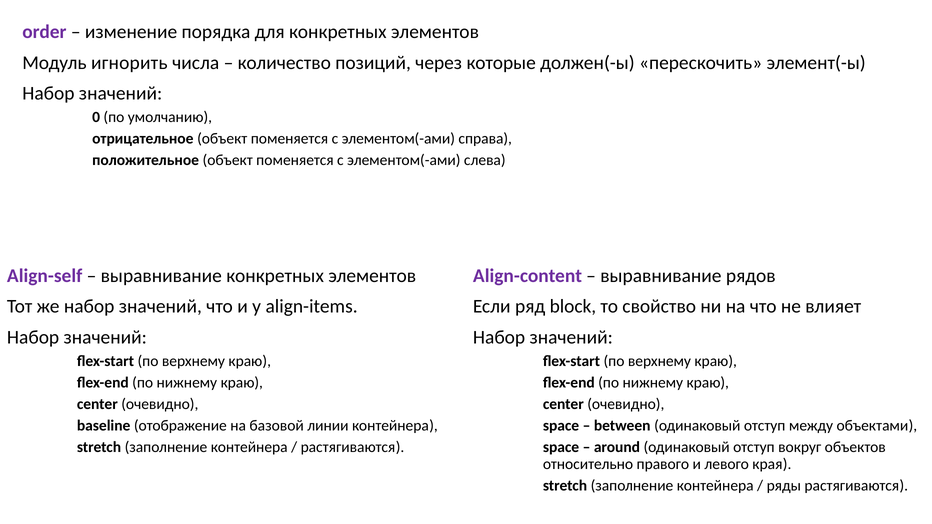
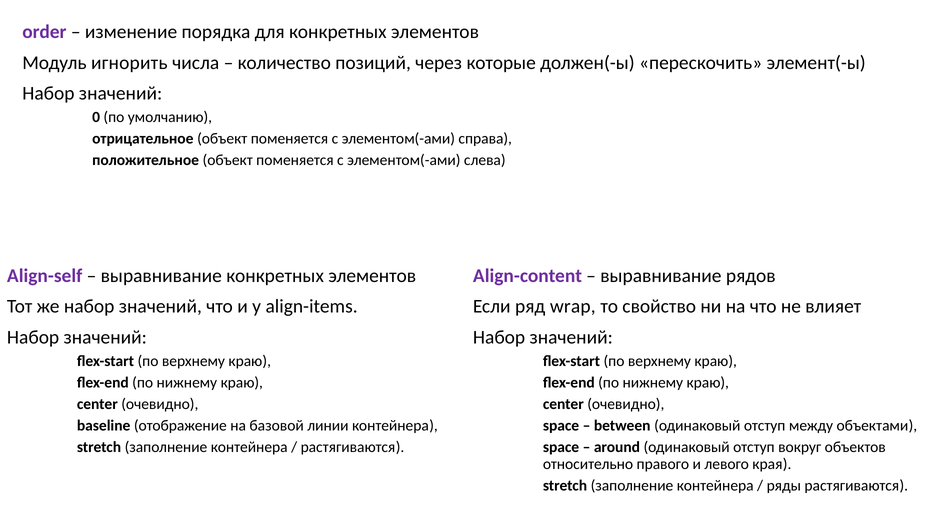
block: block -> wrap
